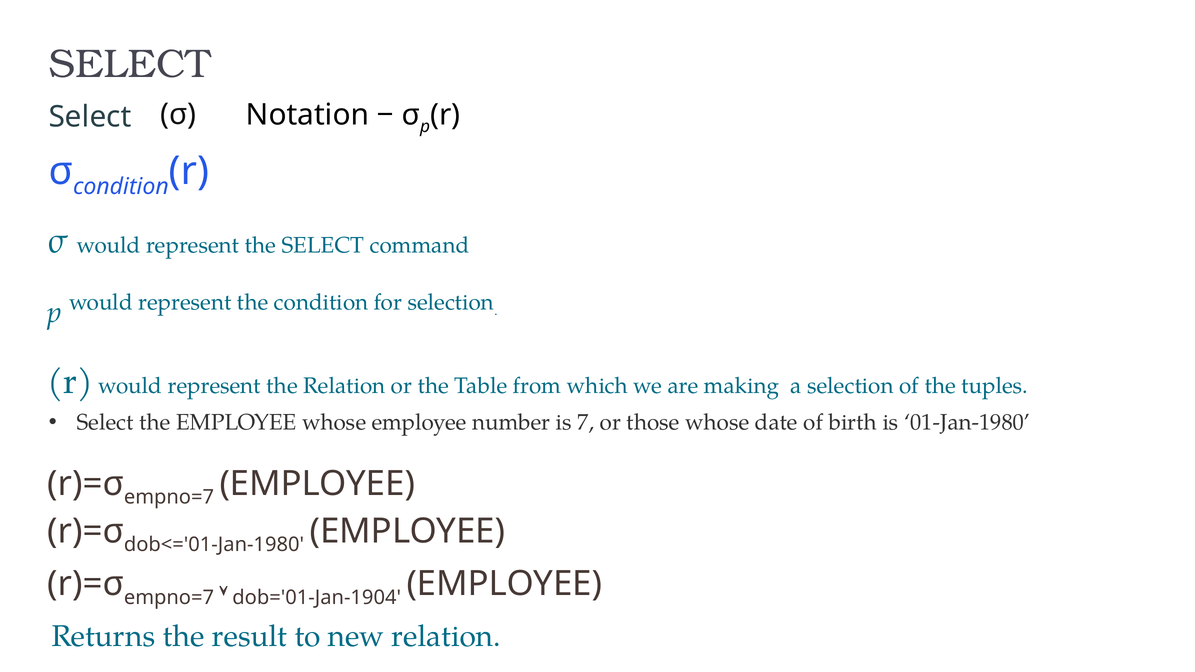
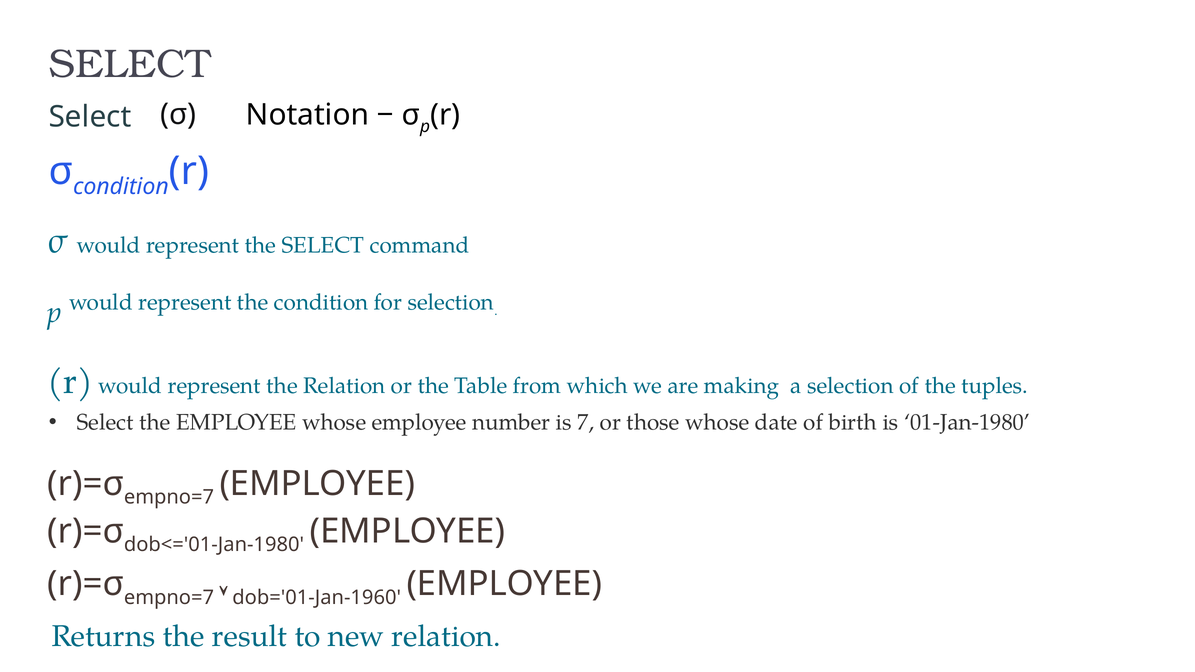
dob='01-Jan-1904: dob='01-Jan-1904 -> dob='01-Jan-1960
